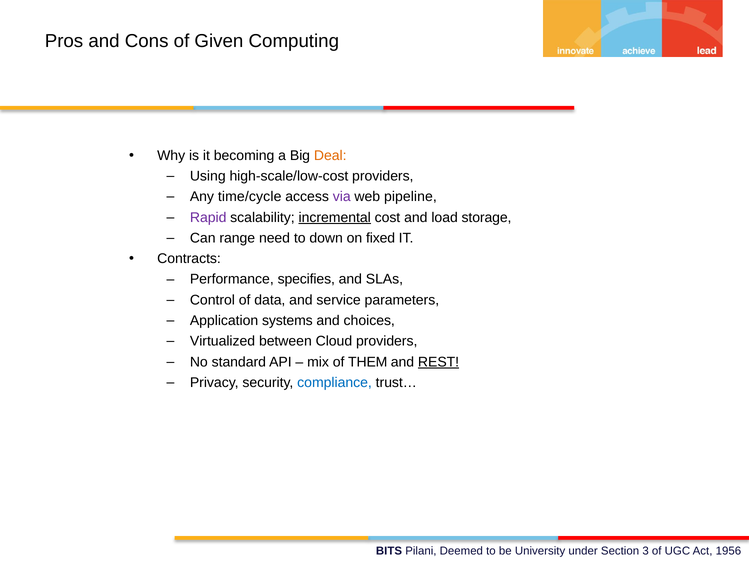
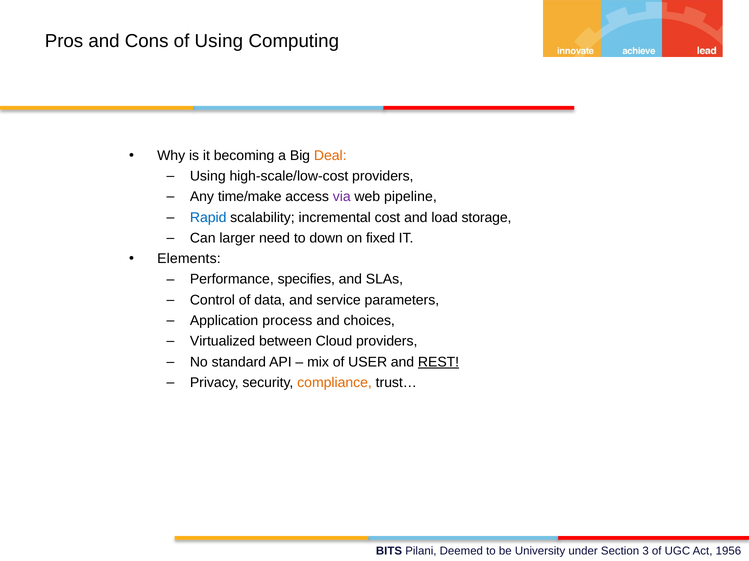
of Given: Given -> Using
time/cycle: time/cycle -> time/make
Rapid colour: purple -> blue
incremental underline: present -> none
range: range -> larger
Contracts: Contracts -> Elements
systems: systems -> process
THEM: THEM -> USER
compliance colour: blue -> orange
